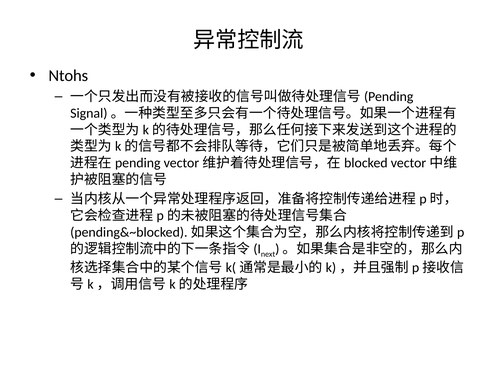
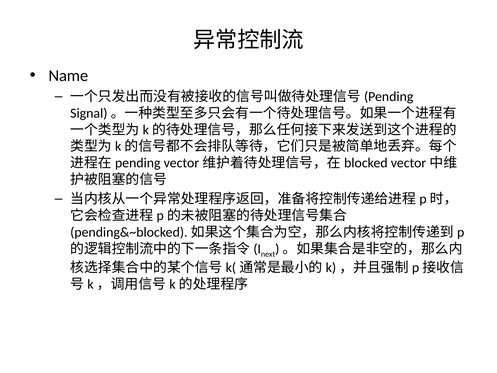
Ntohs: Ntohs -> Name
